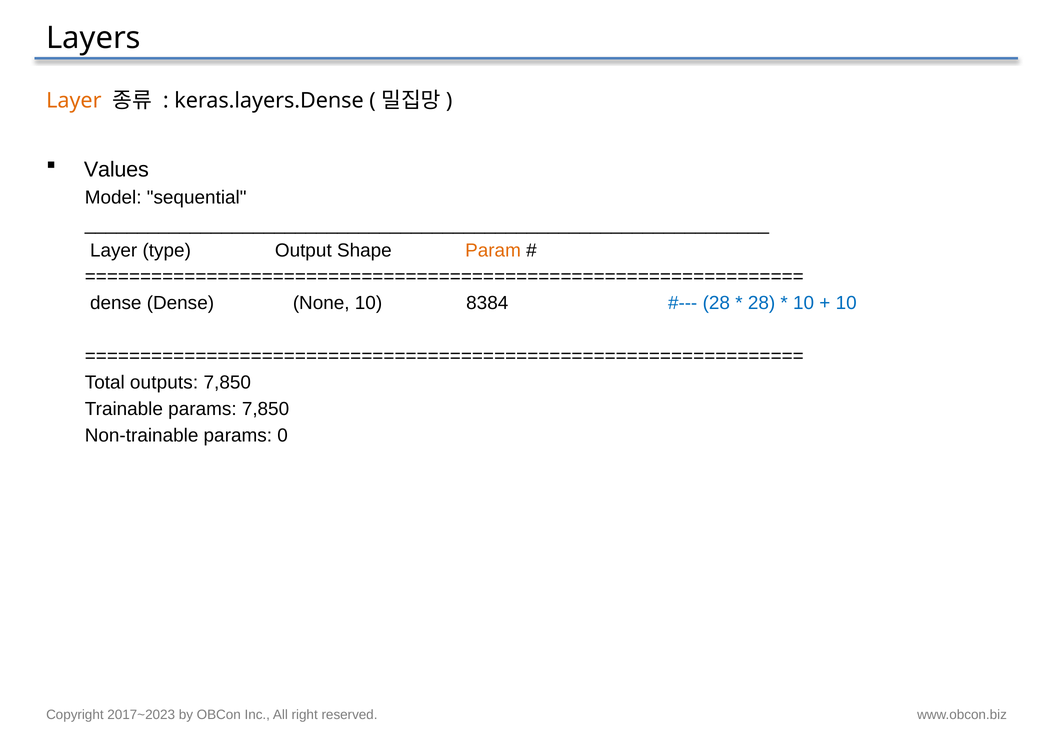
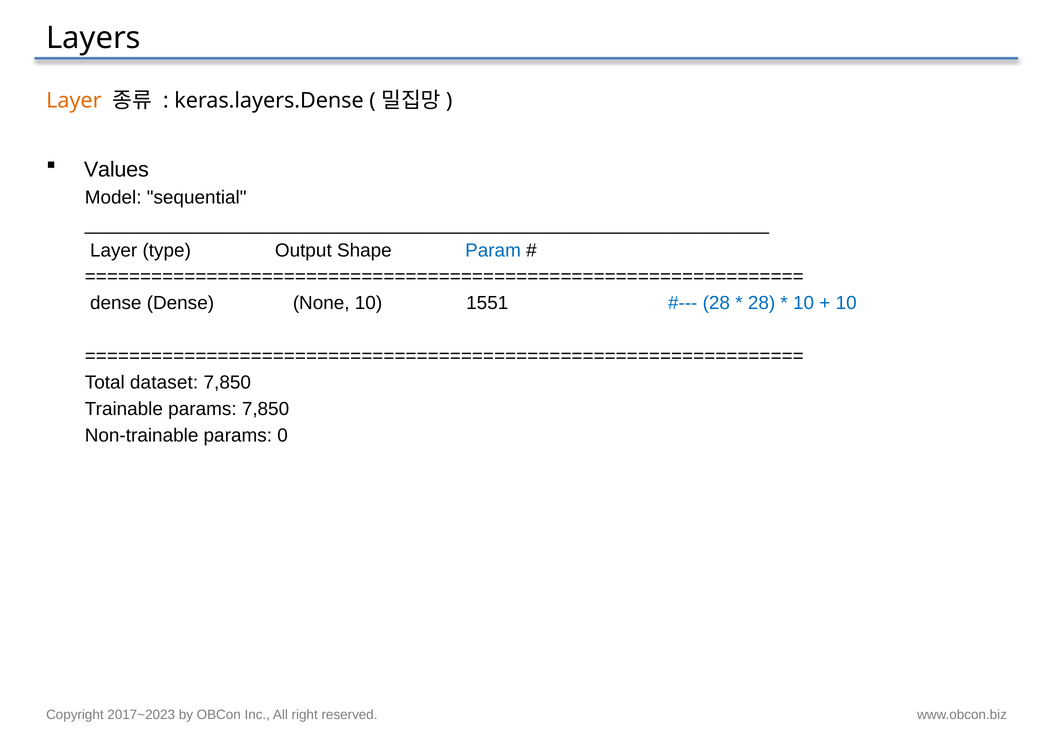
Param colour: orange -> blue
8384: 8384 -> 1551
outputs: outputs -> dataset
